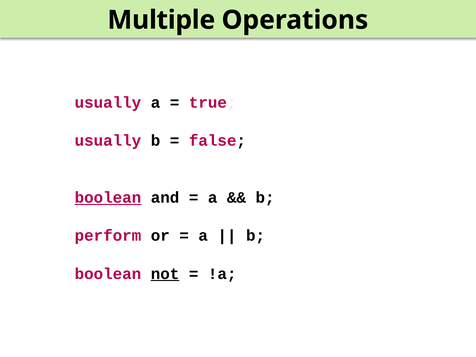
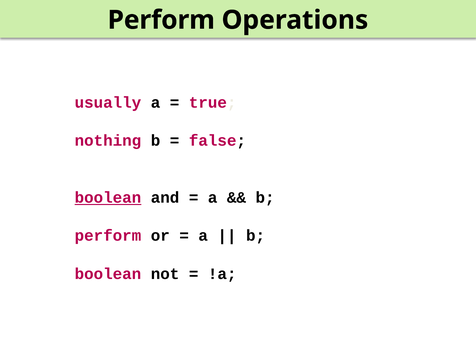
Multiple at (161, 20): Multiple -> Perform
usually at (108, 141): usually -> nothing
not underline: present -> none
